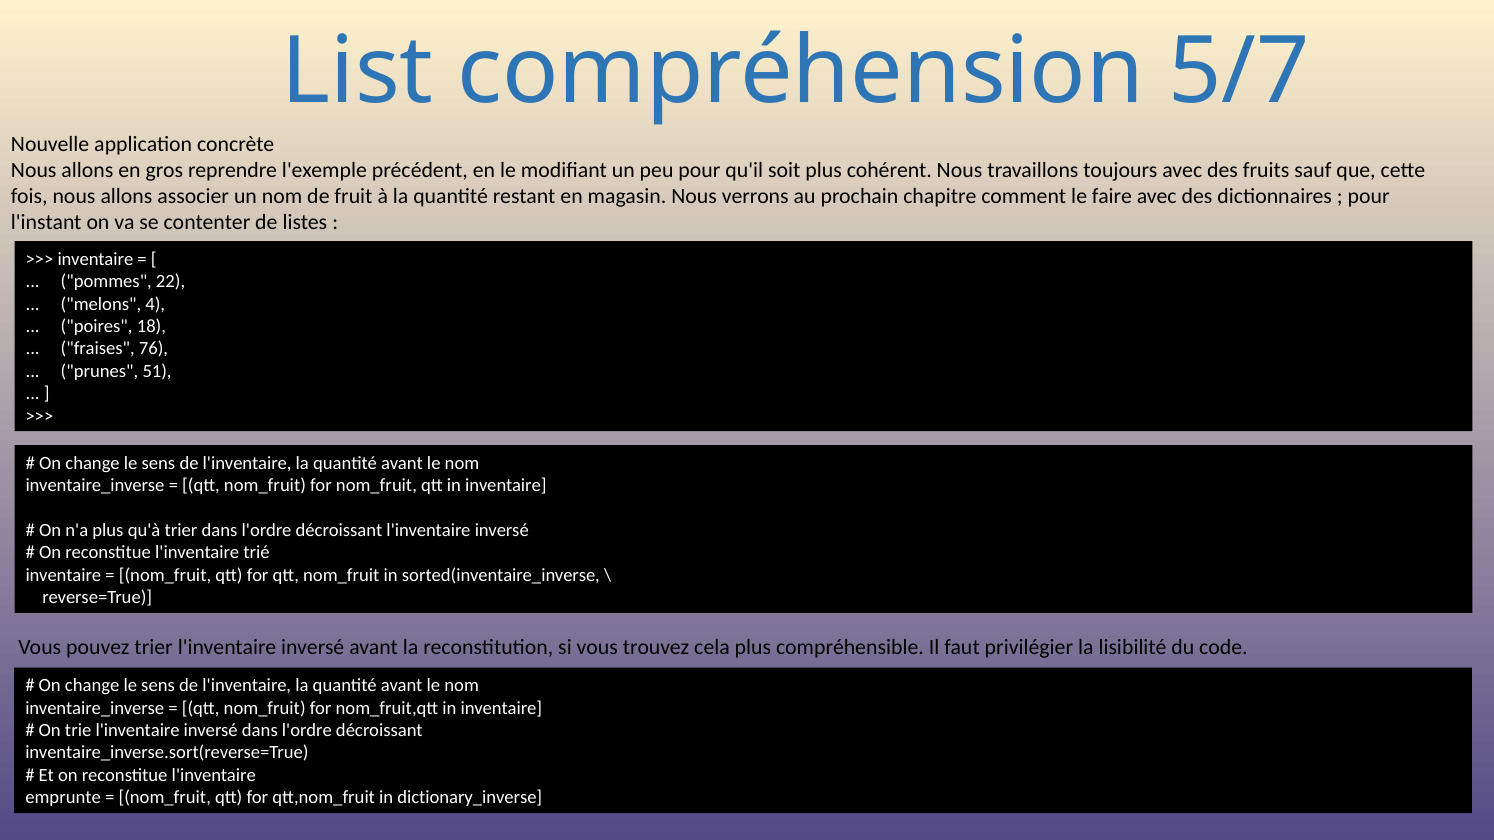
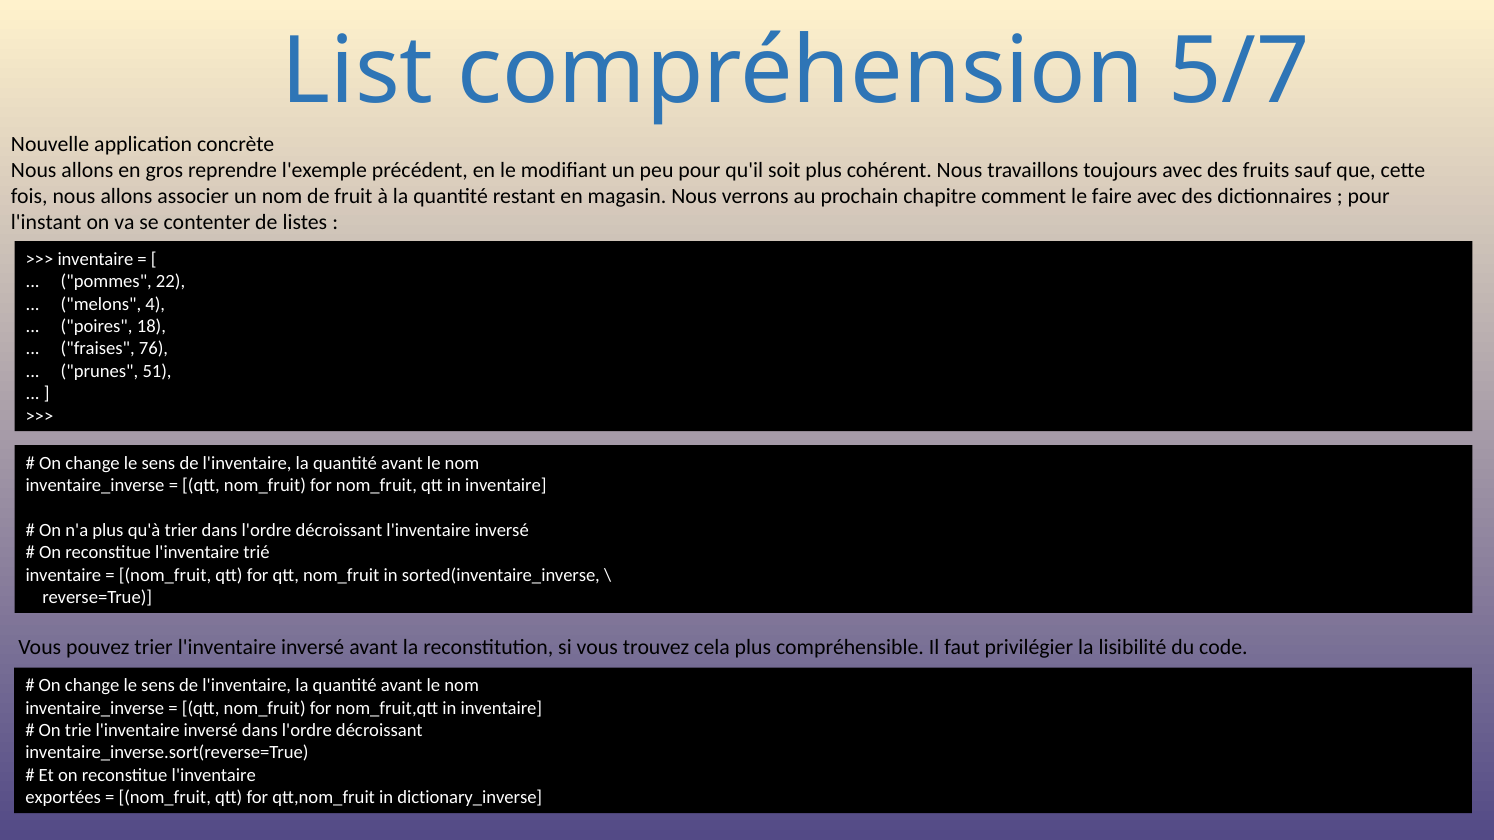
emprunte: emprunte -> exportées
